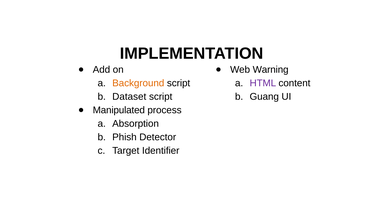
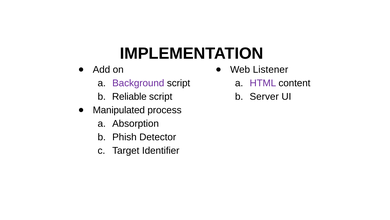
Warning: Warning -> Listener
Background colour: orange -> purple
Dataset: Dataset -> Reliable
Guang: Guang -> Server
